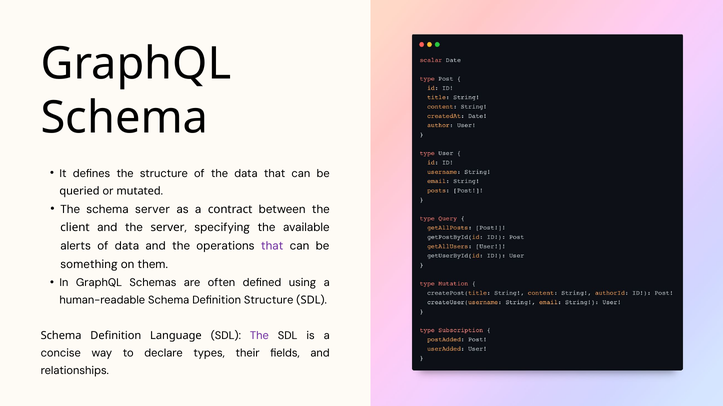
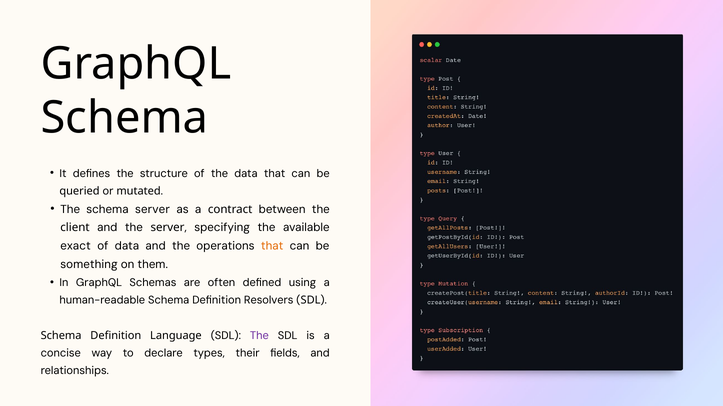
alerts: alerts -> exact
that at (272, 247) colour: purple -> orange
Definition Structure: Structure -> Resolvers
